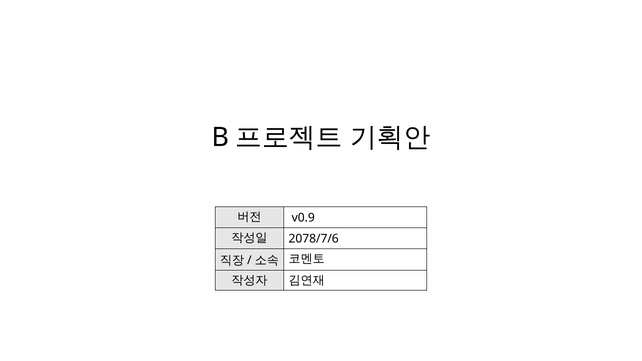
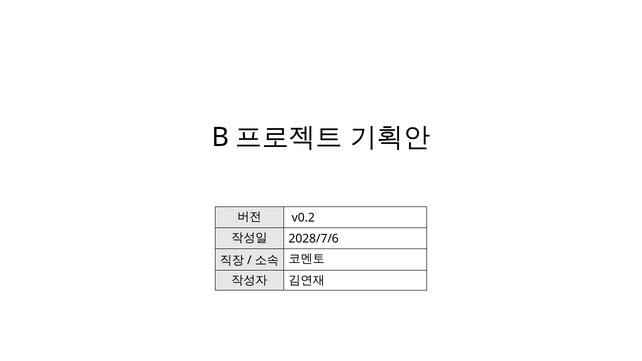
v0.9: v0.9 -> v0.2
2078/7/6: 2078/7/6 -> 2028/7/6
